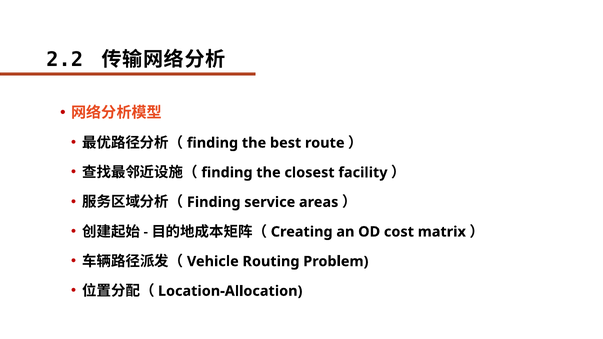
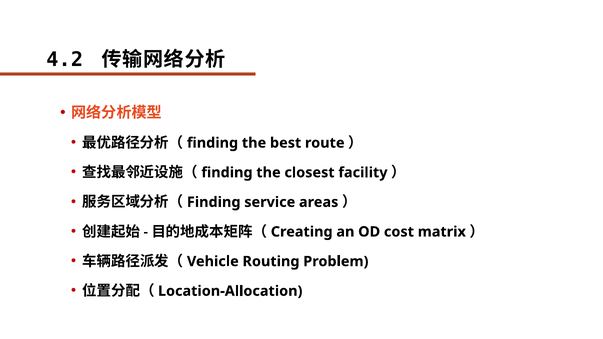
2.2: 2.2 -> 4.2
